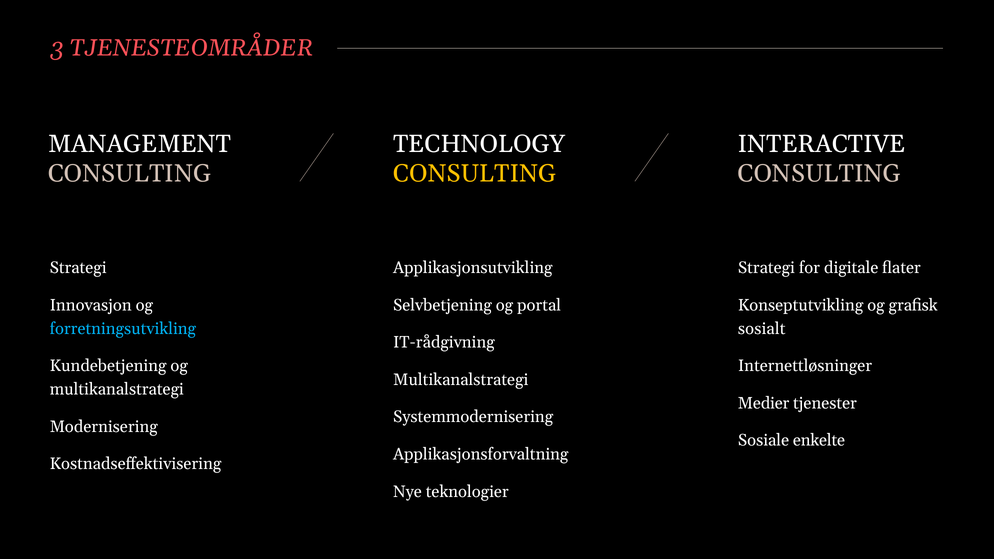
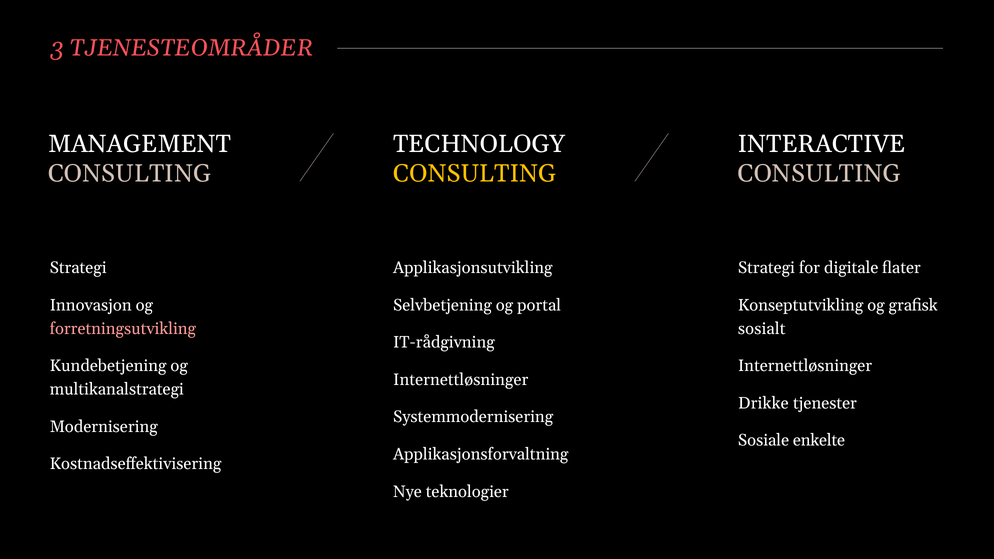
forretningsutvikling colour: light blue -> pink
Multikanalstrategi at (461, 380): Multikanalstrategi -> Internettløsninger
Medier: Medier -> Drikke
